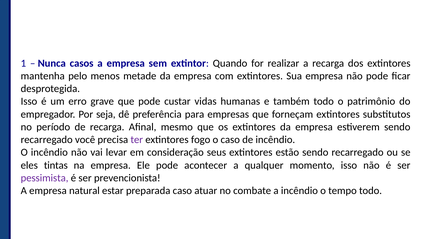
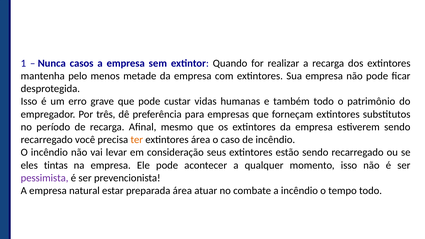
seja: seja -> três
ter colour: purple -> orange
extintores fogo: fogo -> área
preparada caso: caso -> área
